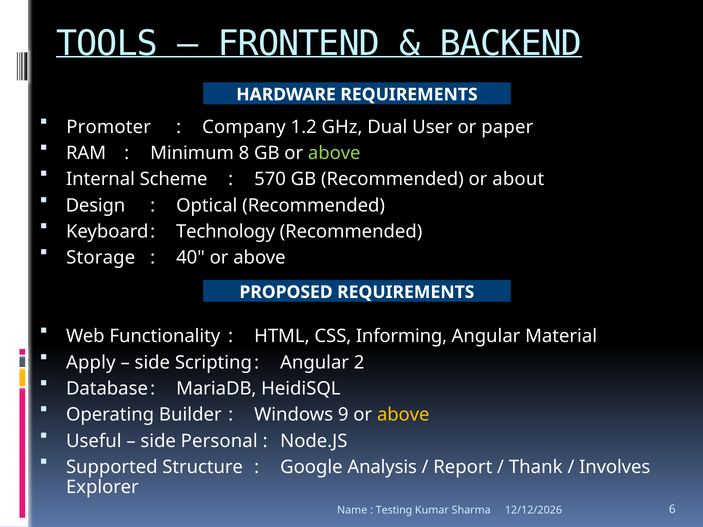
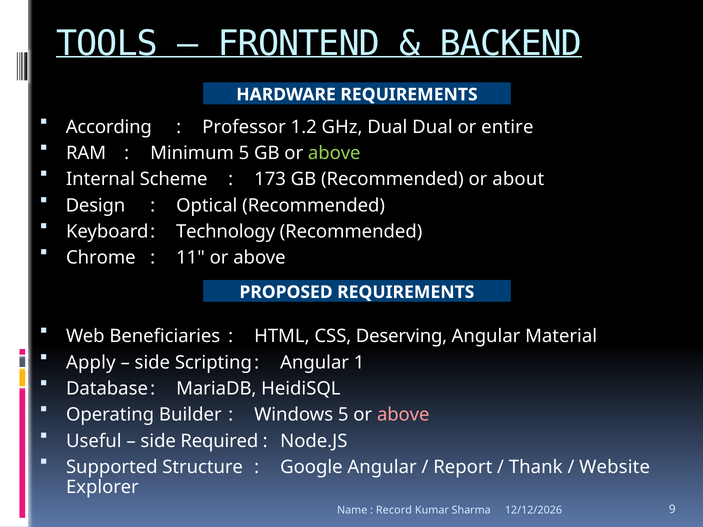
Promoter: Promoter -> According
Company: Company -> Professor
Dual User: User -> Dual
paper: paper -> entire
Minimum 8: 8 -> 5
570: 570 -> 173
Storage: Storage -> Chrome
40: 40 -> 11
Functionality: Functionality -> Beneficiaries
Informing: Informing -> Deserving
2: 2 -> 1
Windows 9: 9 -> 5
above at (403, 415) colour: yellow -> pink
Personal: Personal -> Required
Google Analysis: Analysis -> Angular
Involves: Involves -> Website
Testing: Testing -> Record
6: 6 -> 9
